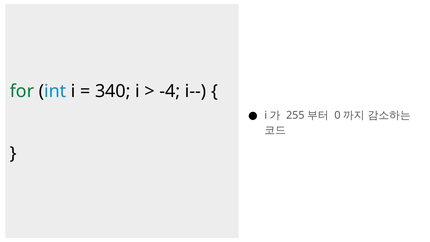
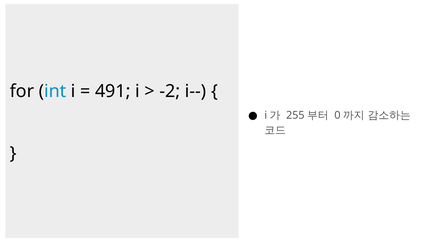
for colour: green -> black
340: 340 -> 491
-4: -4 -> -2
